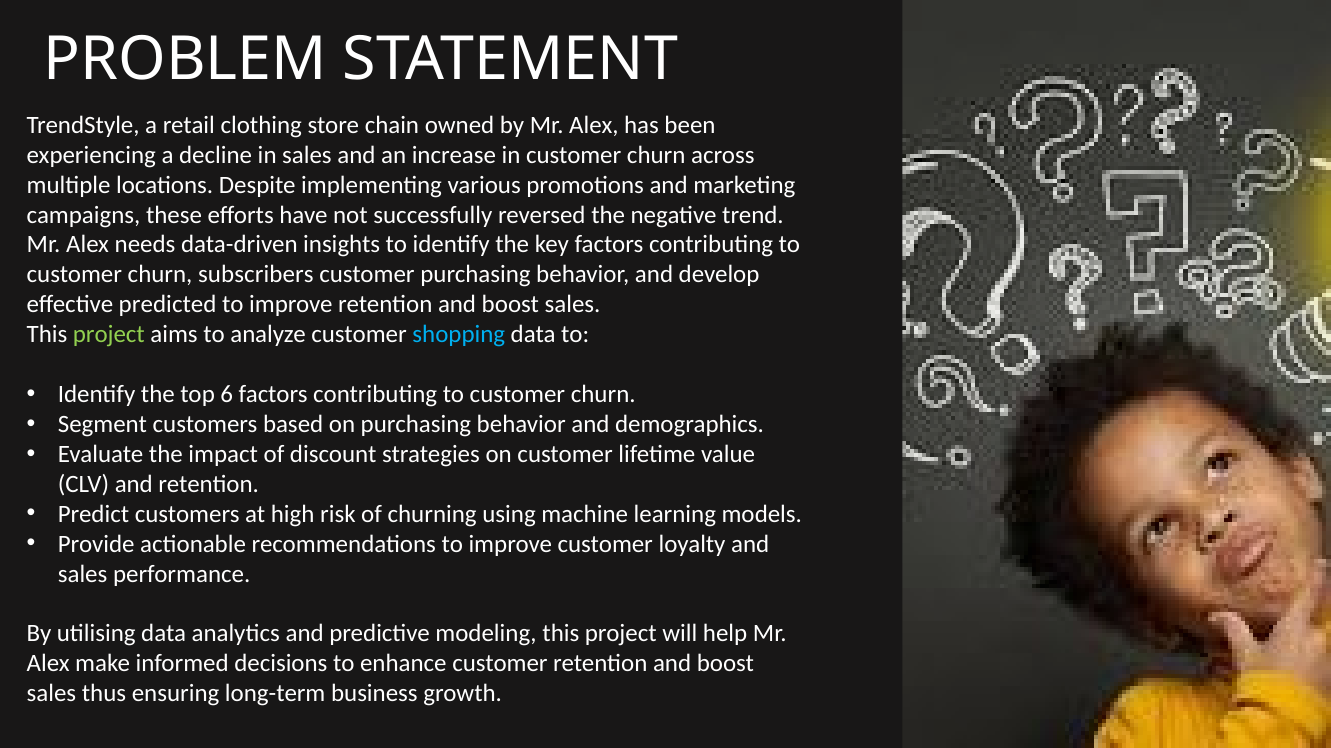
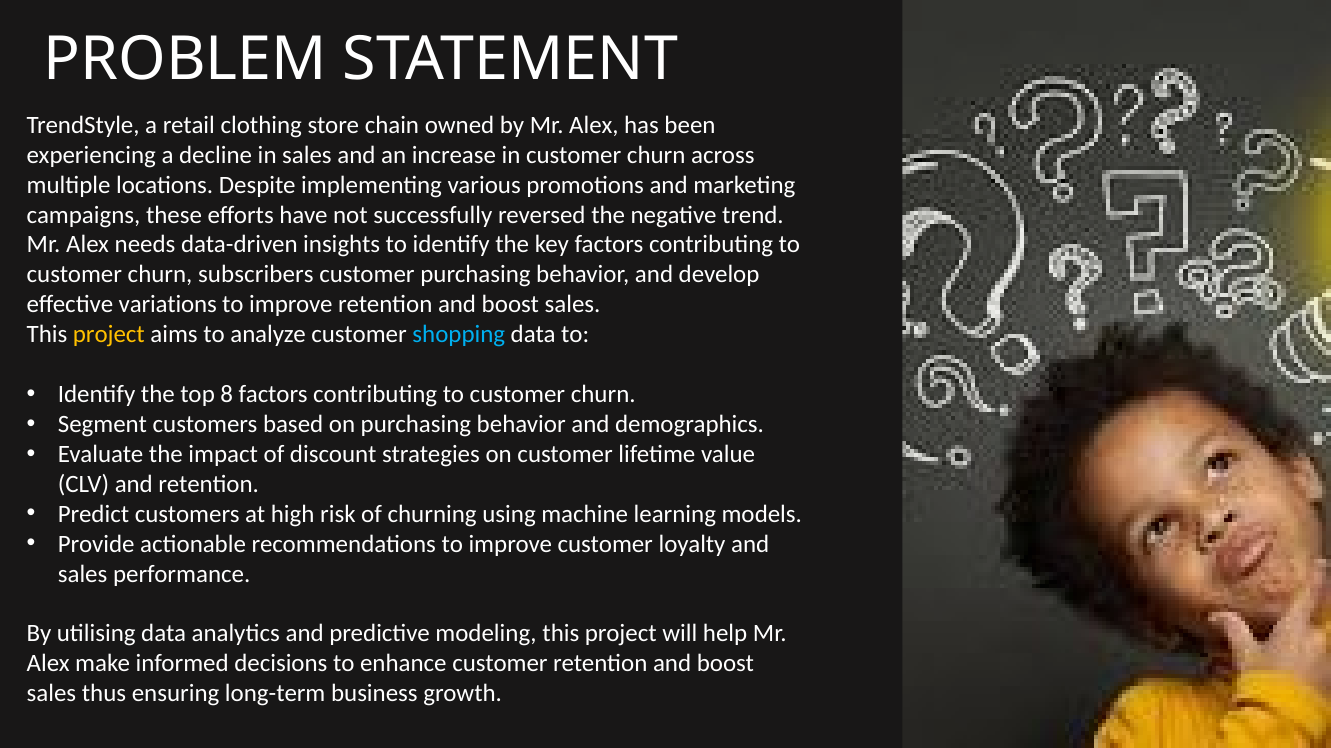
predicted: predicted -> variations
project at (109, 335) colour: light green -> yellow
6: 6 -> 8
